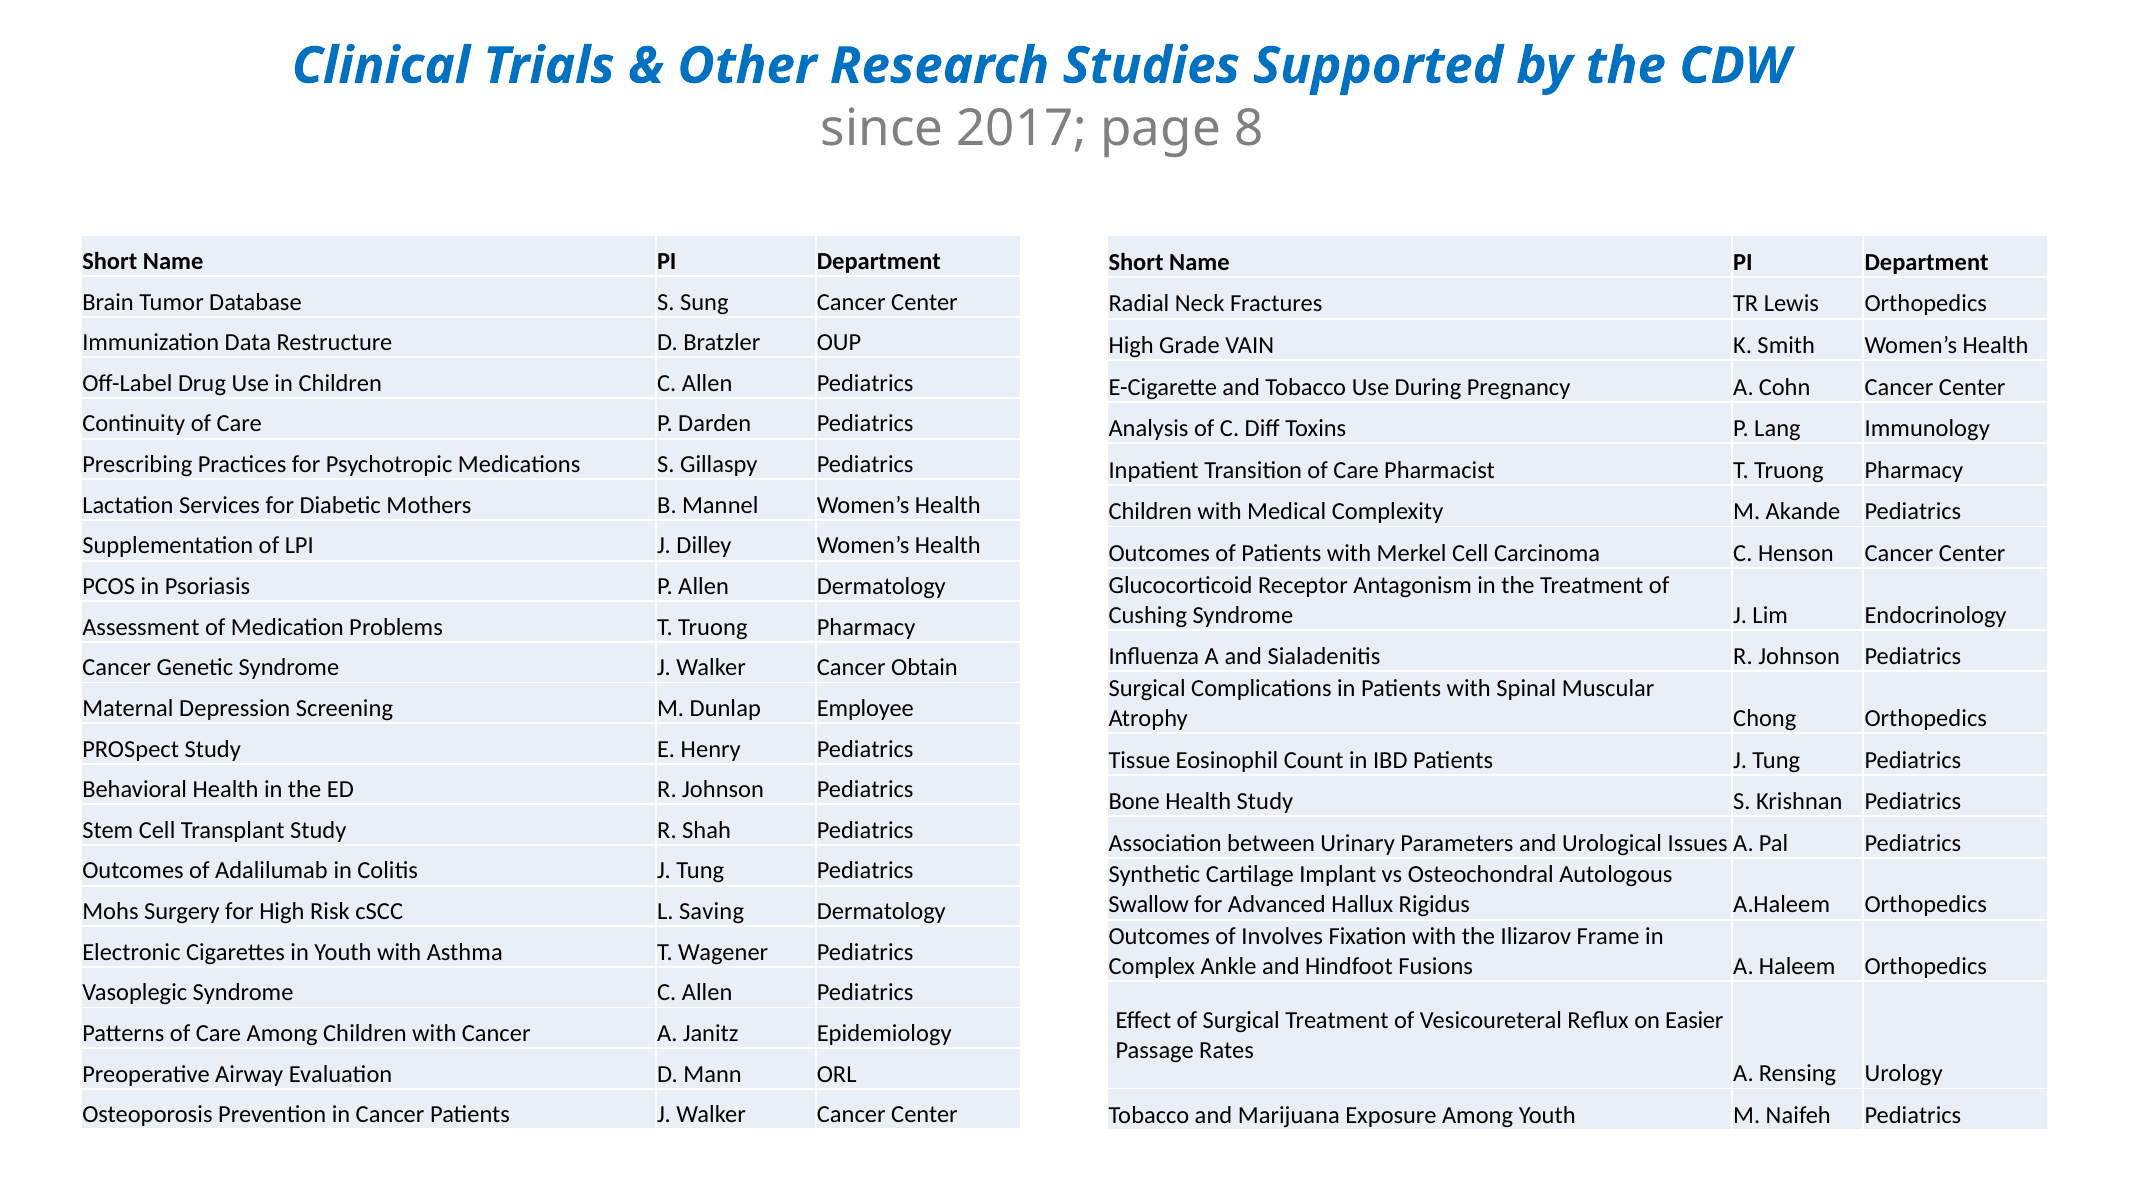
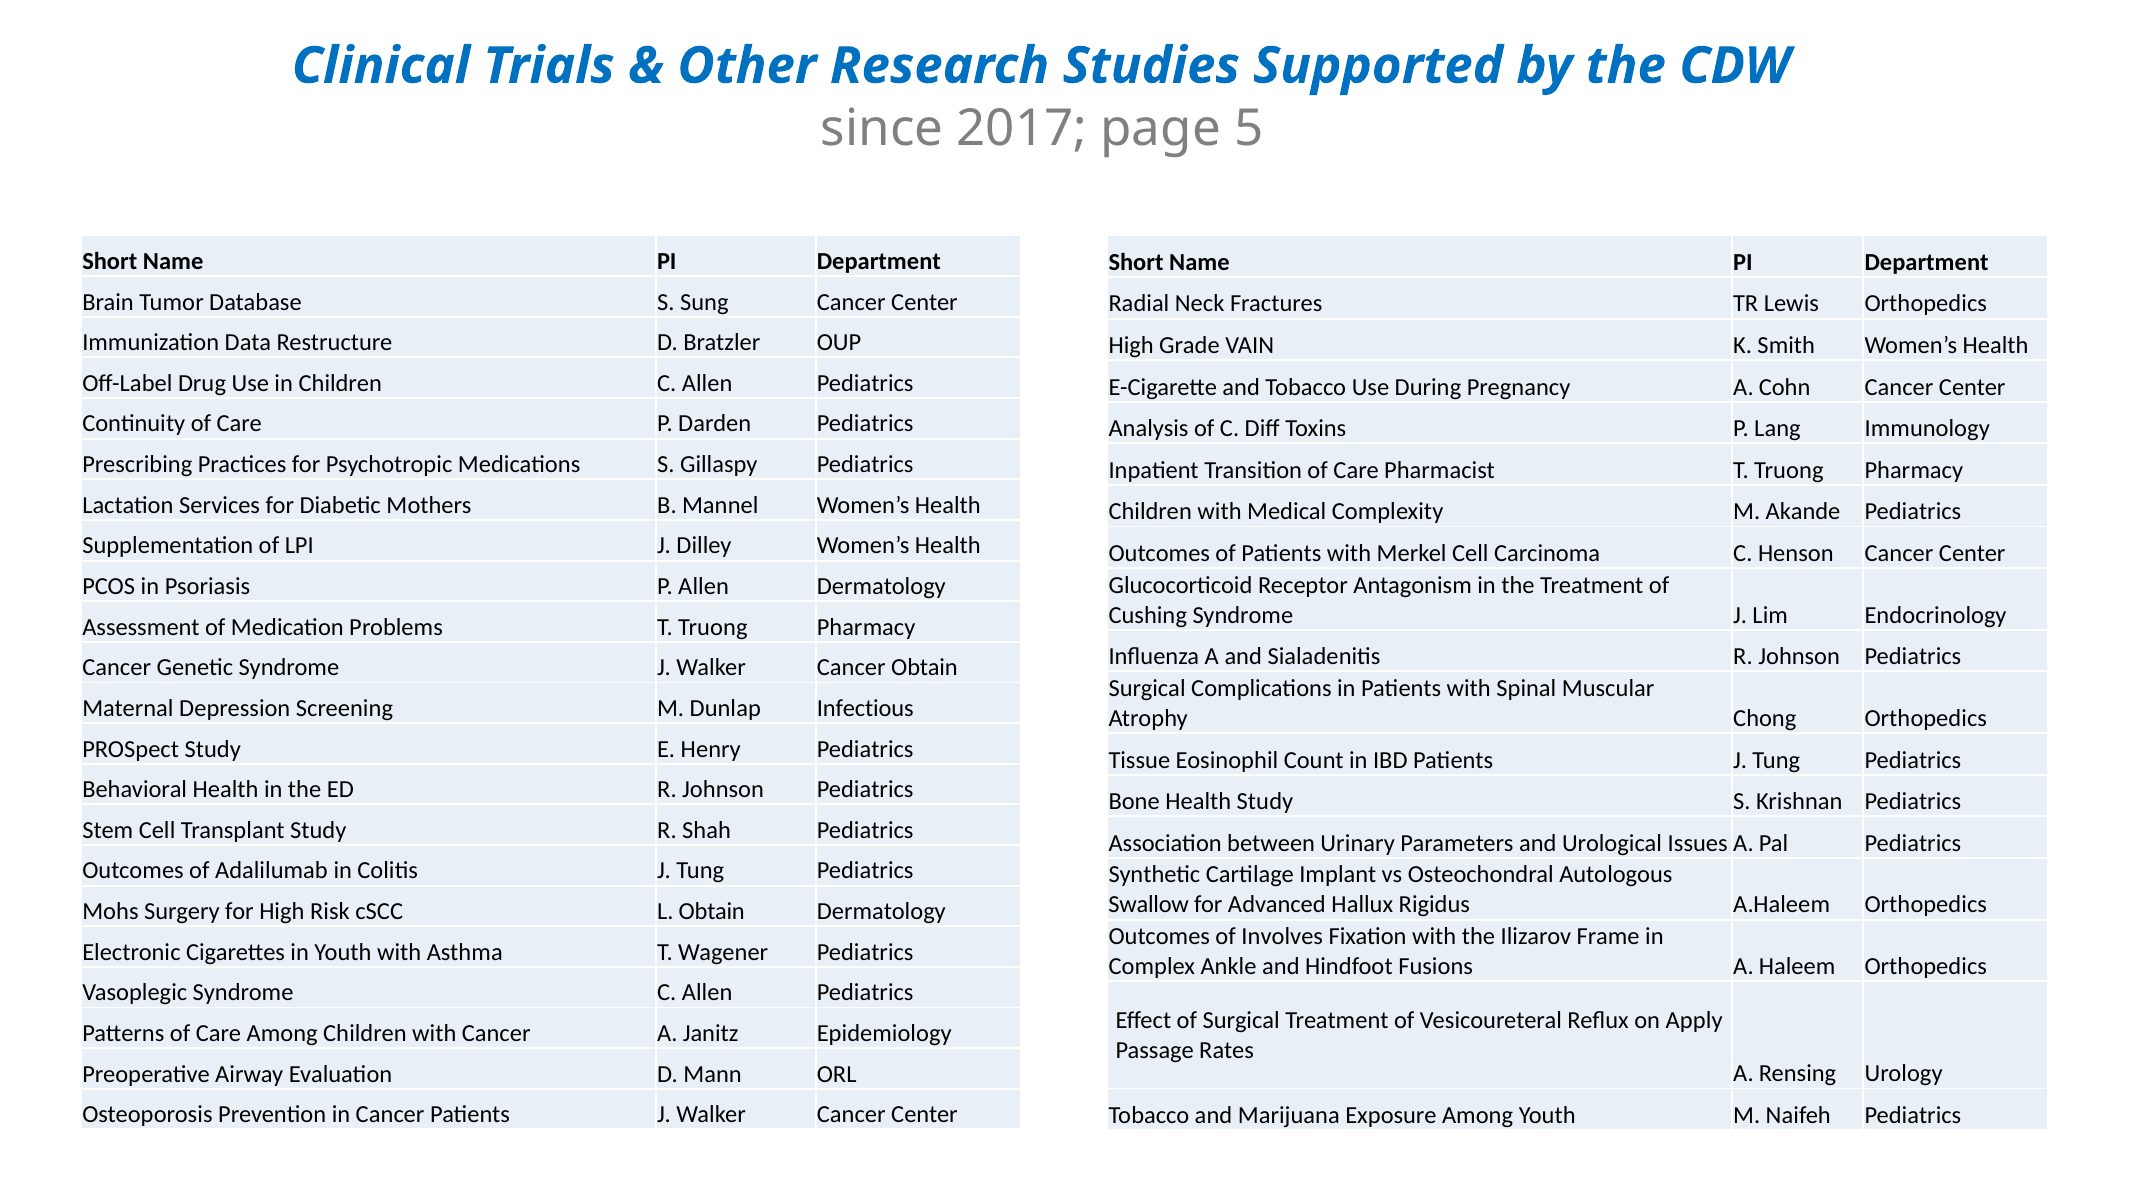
8: 8 -> 5
Employee: Employee -> Infectious
L Saving: Saving -> Obtain
Easier: Easier -> Apply
